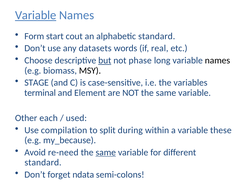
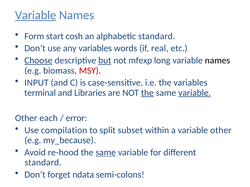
cout: cout -> cosh
any datasets: datasets -> variables
Choose underline: none -> present
phase: phase -> mfexp
MSY colour: black -> red
STAGE: STAGE -> INPUT
Element: Element -> Libraries
the at (147, 93) underline: none -> present
variable at (195, 93) underline: none -> present
used: used -> error
during: during -> subset
a variable these: these -> other
re-need: re-need -> re-hood
